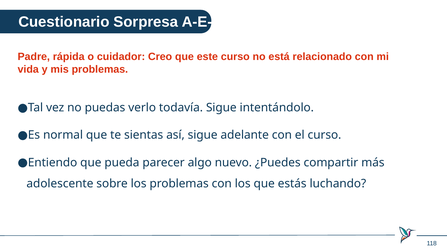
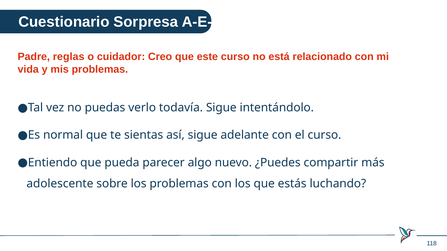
rápida: rápida -> reglas
